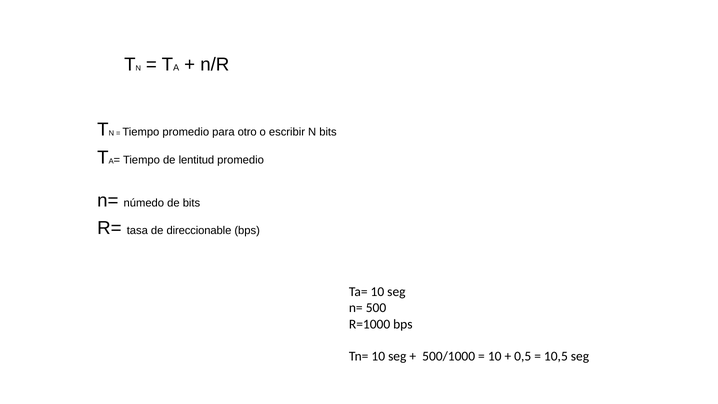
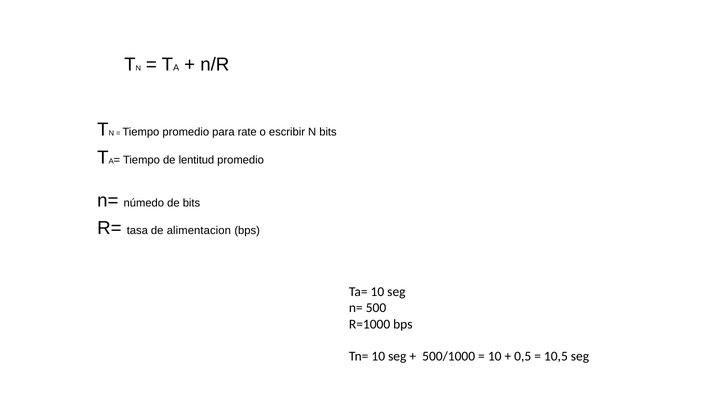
otro: otro -> rate
direccionable: direccionable -> alimentacion
